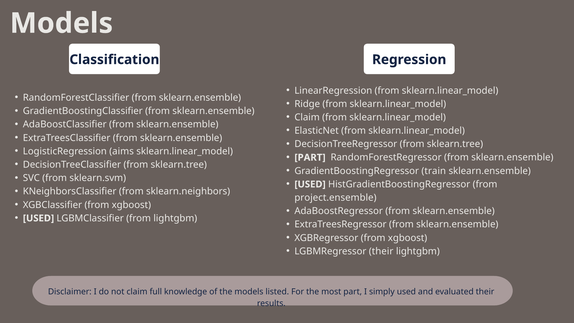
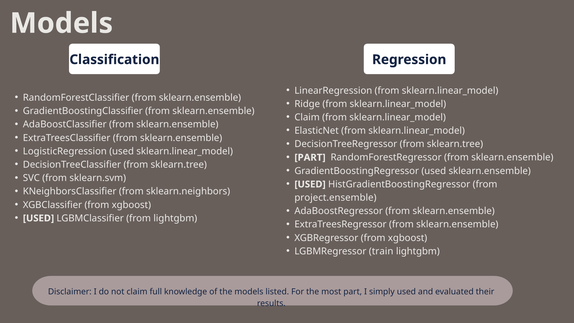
LogisticRegression aims: aims -> used
GradientBoostingRegressor train: train -> used
LGBMRegressor their: their -> train
